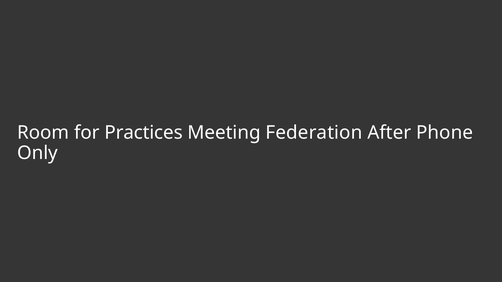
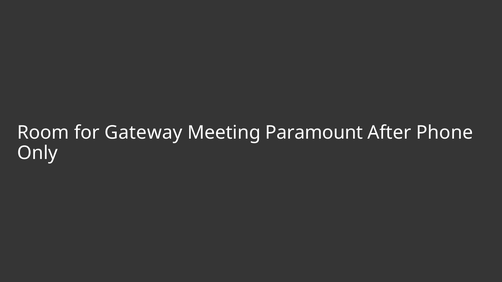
Practices: Practices -> Gateway
Federation: Federation -> Paramount
